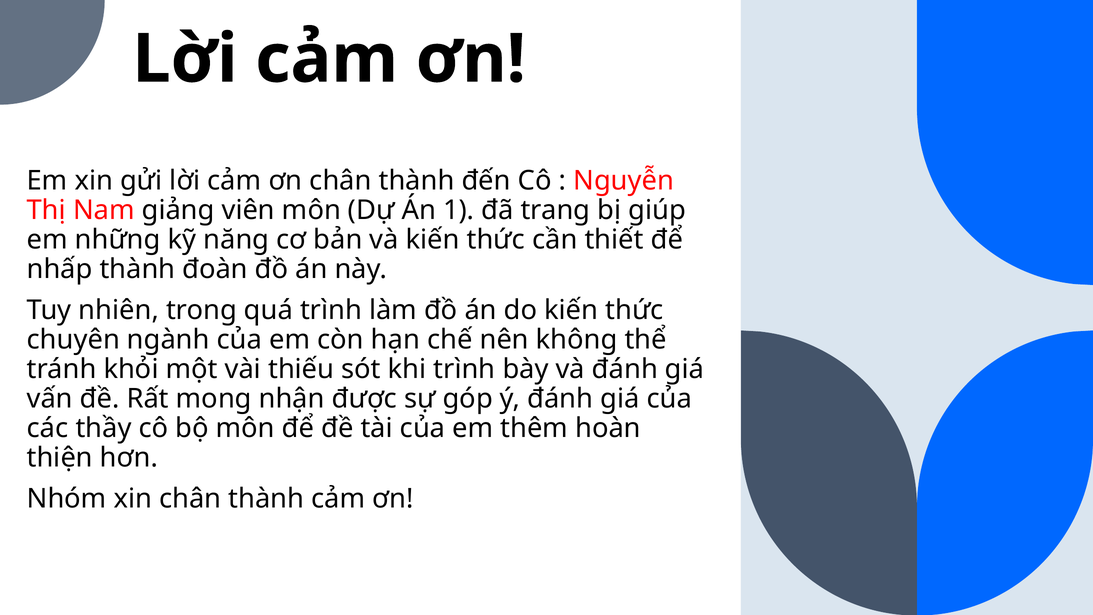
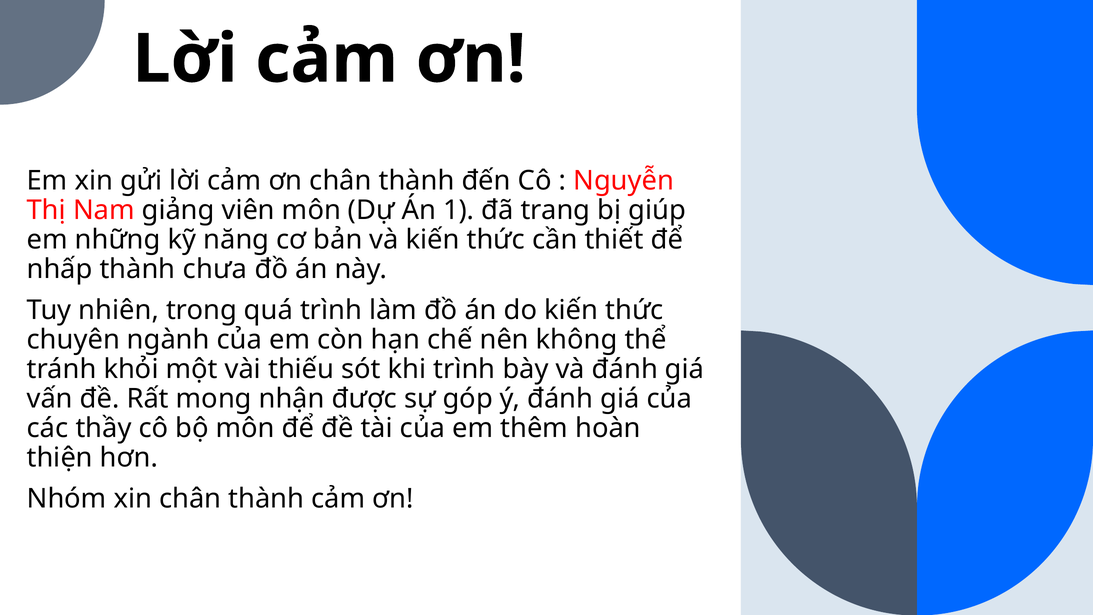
đoàn: đoàn -> chưa
